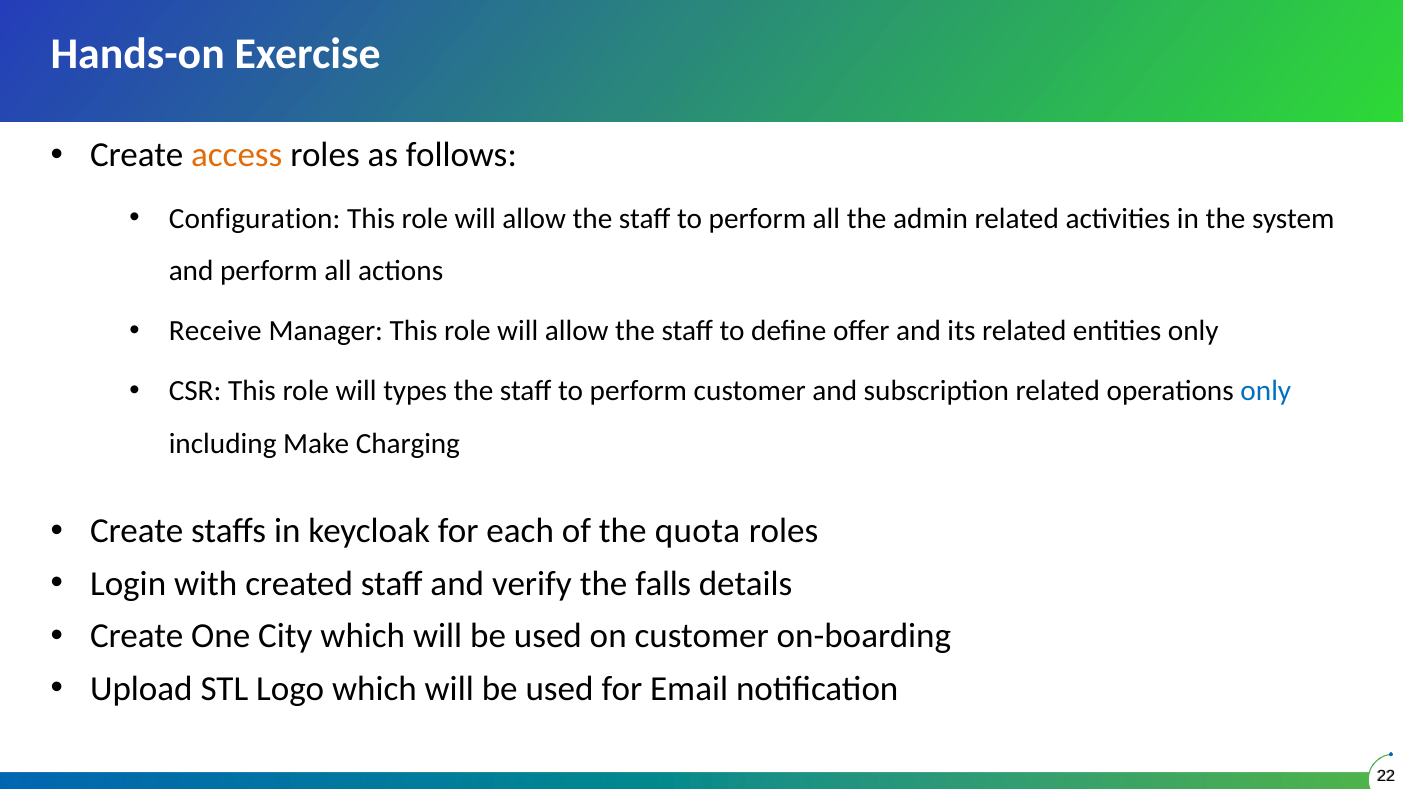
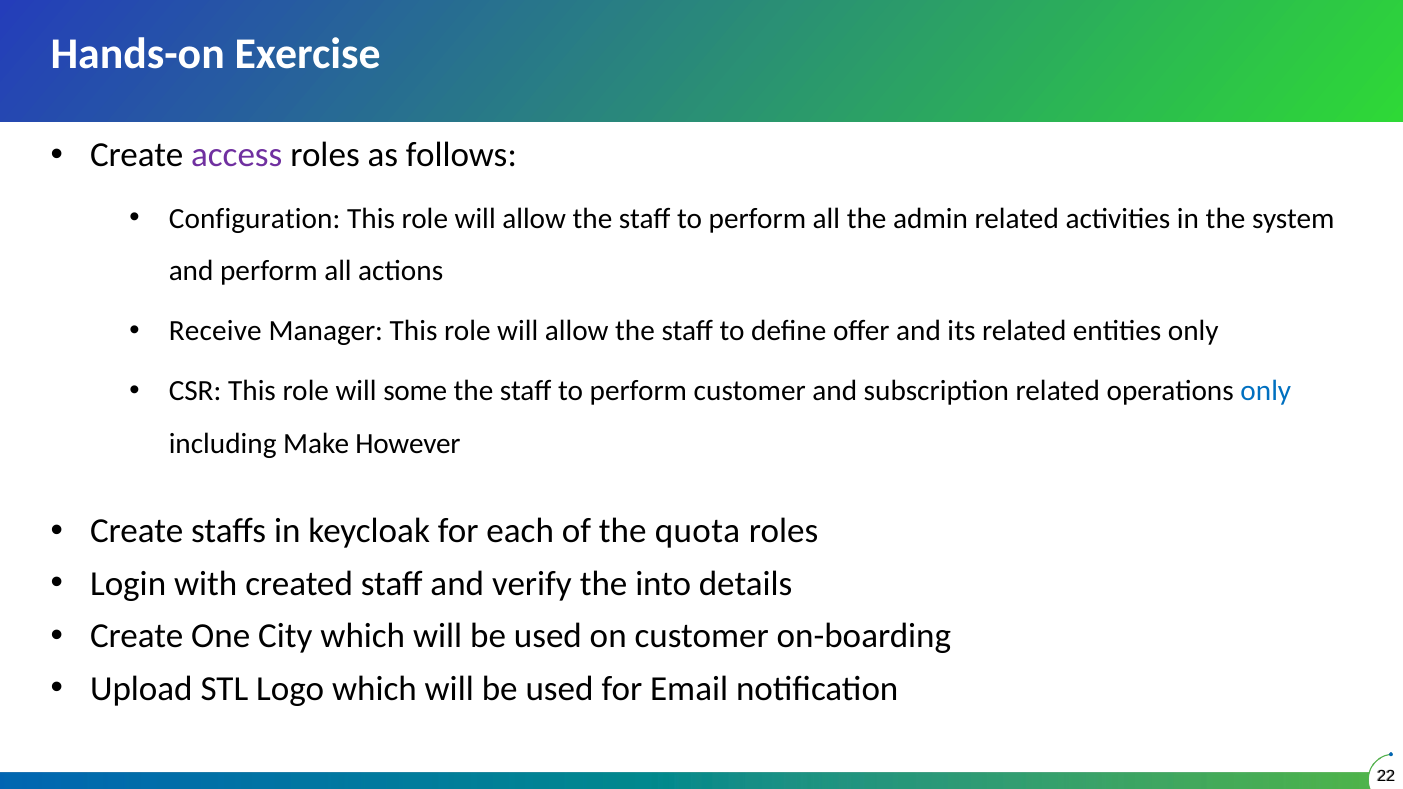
access colour: orange -> purple
types: types -> some
Charging: Charging -> However
falls: falls -> into
